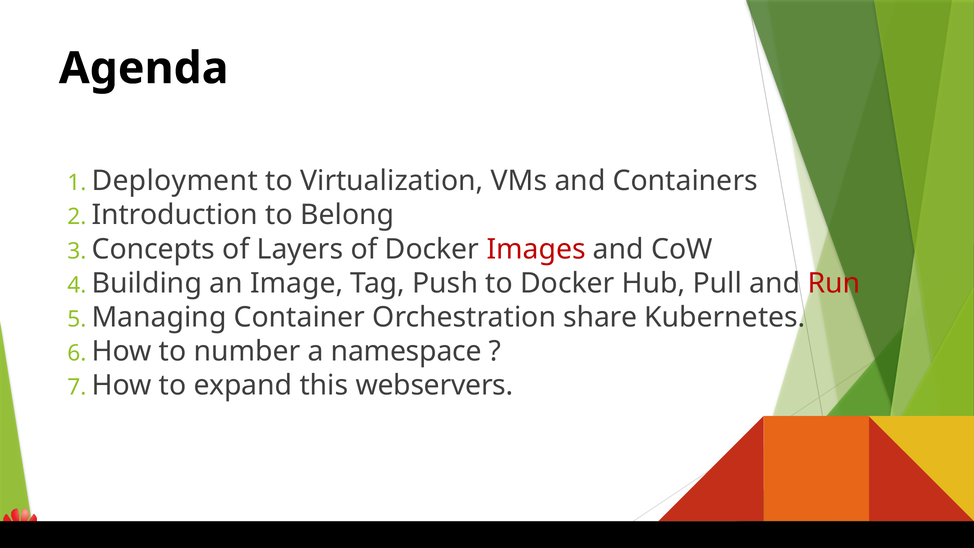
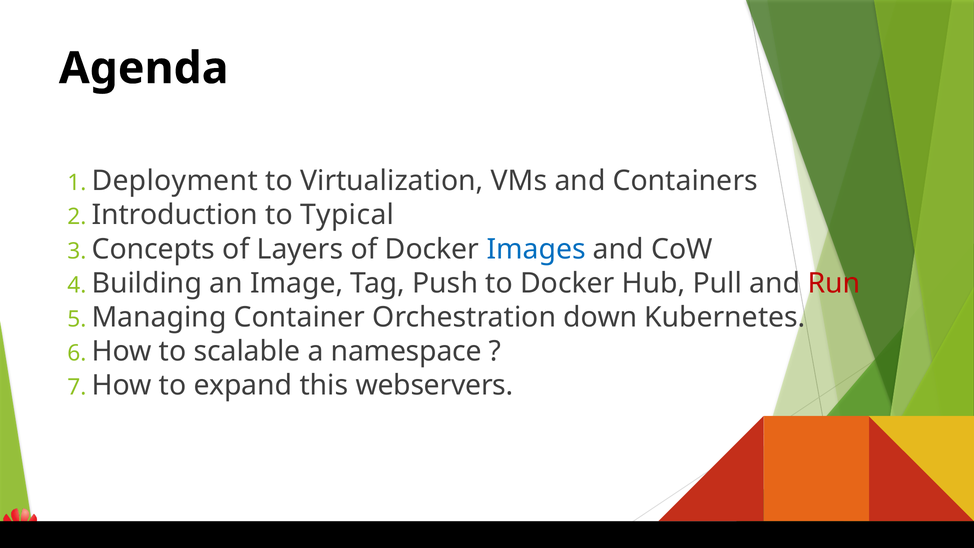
Belong: Belong -> Typical
Images colour: red -> blue
share: share -> down
number: number -> scalable
